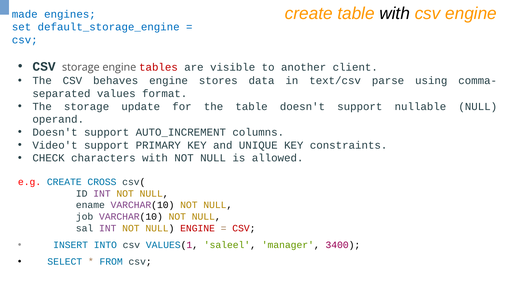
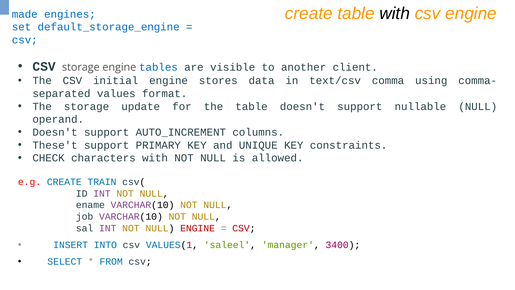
tables colour: red -> blue
behaves: behaves -> initial
parse: parse -> comma
Video't: Video't -> These't
CROSS: CROSS -> TRAIN
